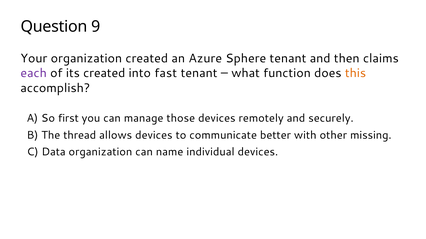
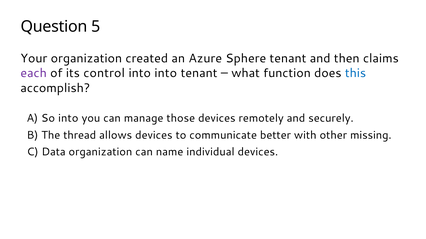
9: 9 -> 5
its created: created -> control
into fast: fast -> into
this colour: orange -> blue
So first: first -> into
